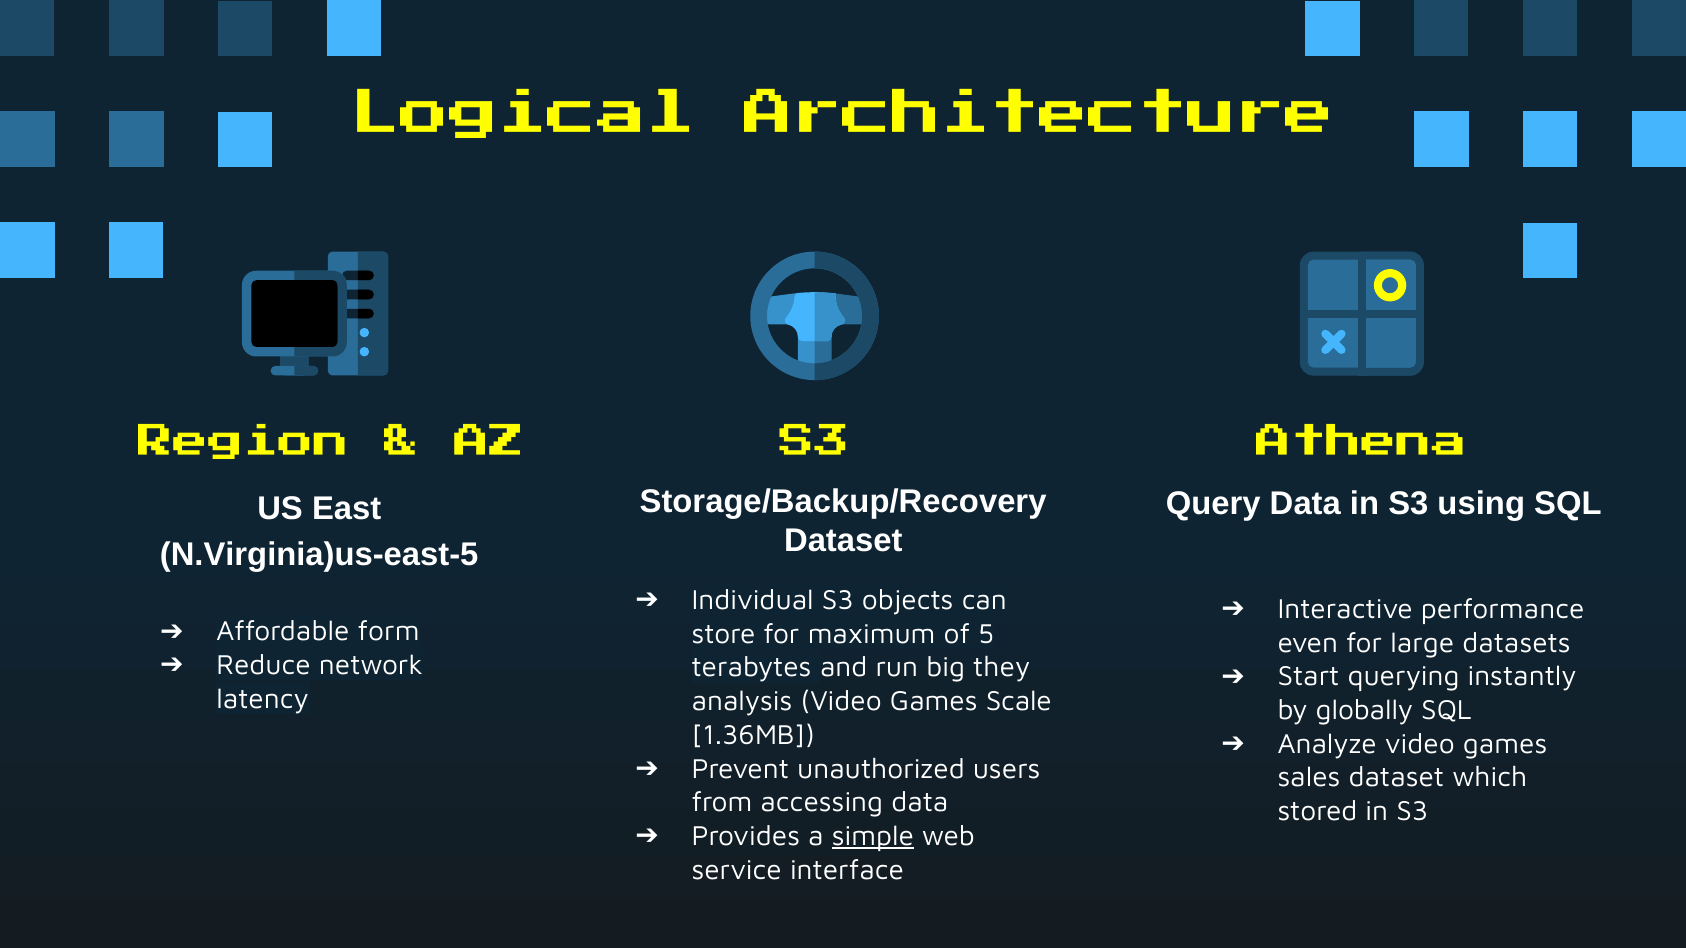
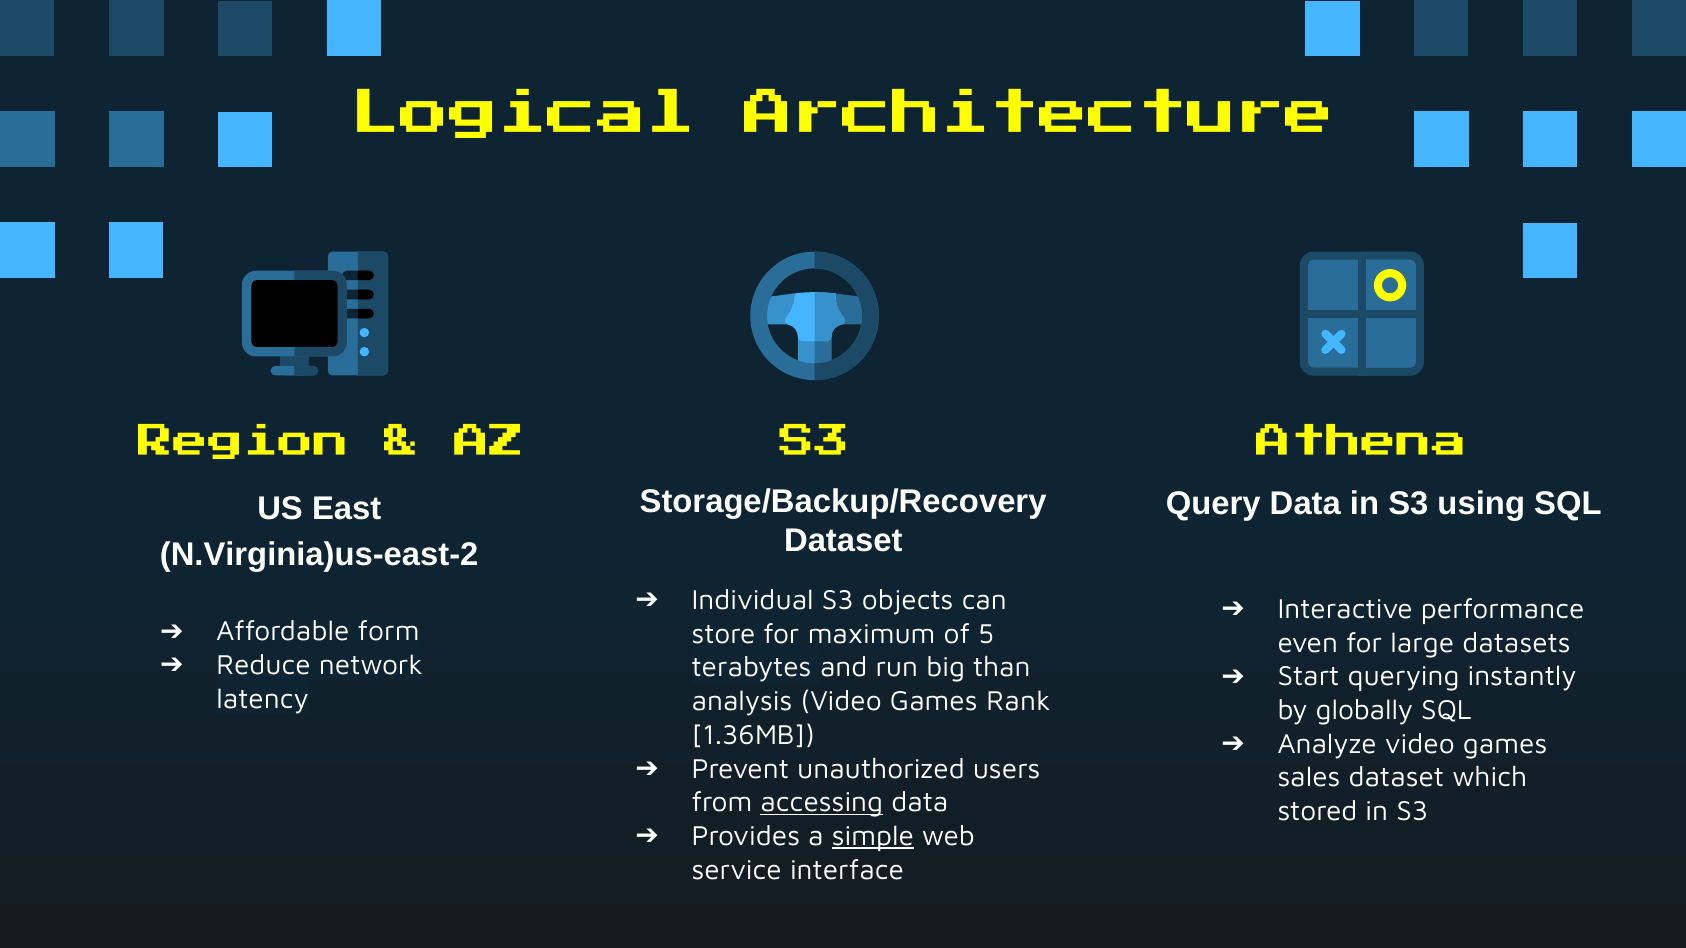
N.Virginia)us-east-5: N.Virginia)us-east-5 -> N.Virginia)us-east-2
they: they -> than
Scale: Scale -> Rank
accessing underline: none -> present
